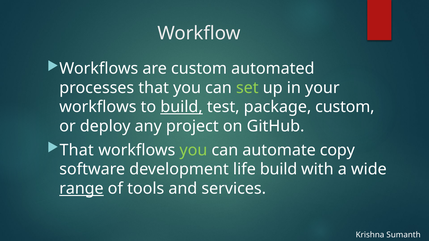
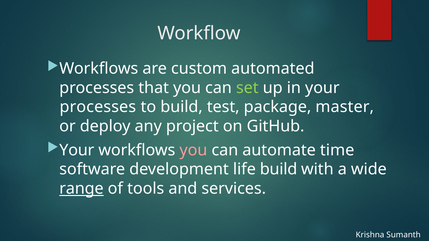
workflows at (98, 107): workflows -> processes
build at (182, 107) underline: present -> none
package custom: custom -> master
That at (77, 150): That -> Your
you at (193, 150) colour: light green -> pink
copy: copy -> time
